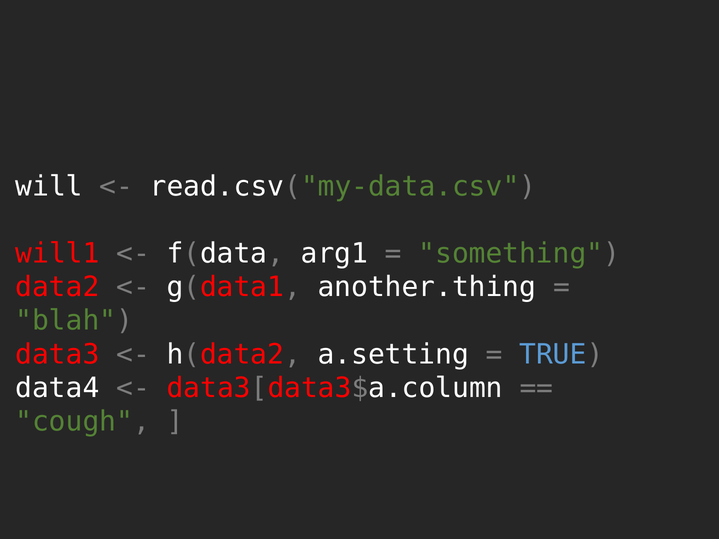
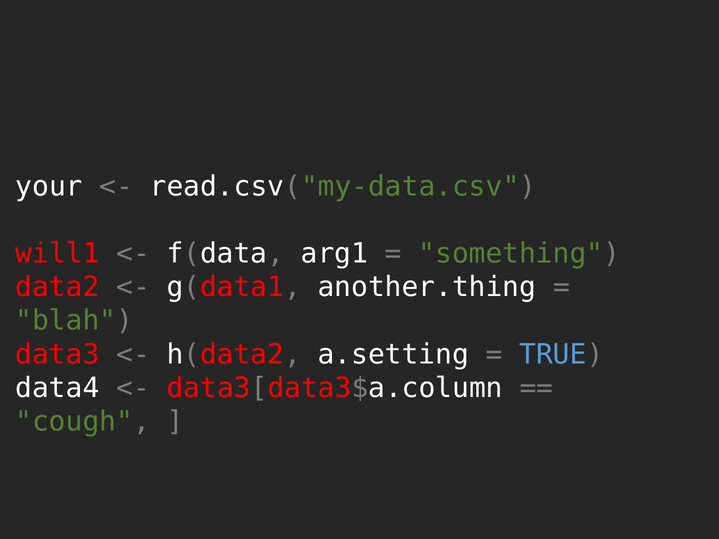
will: will -> your
